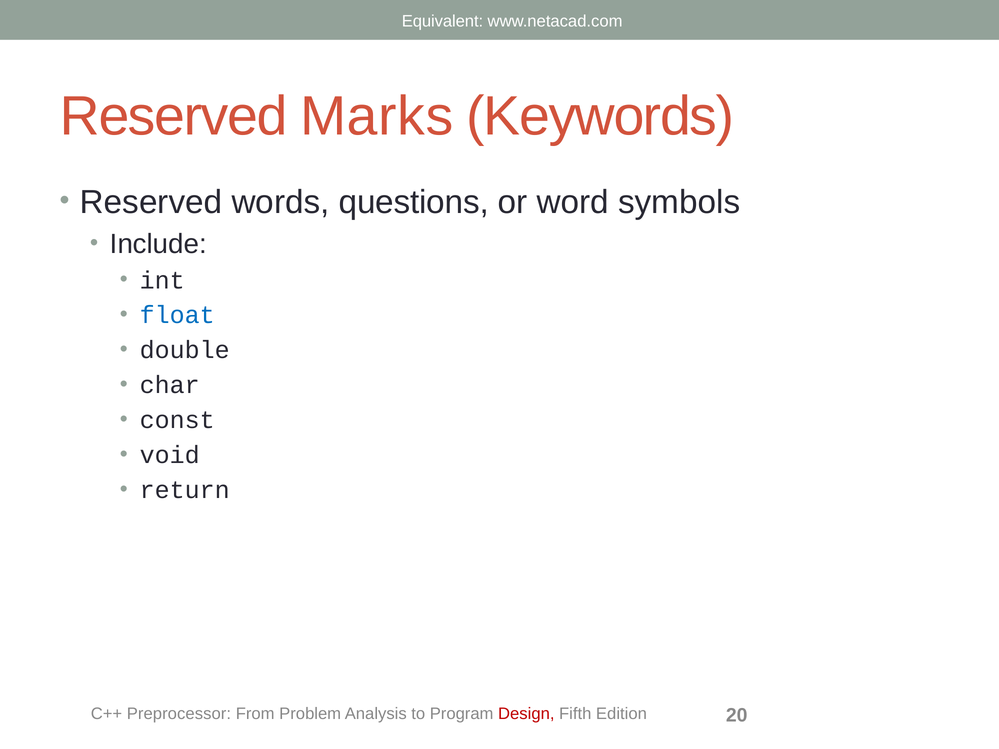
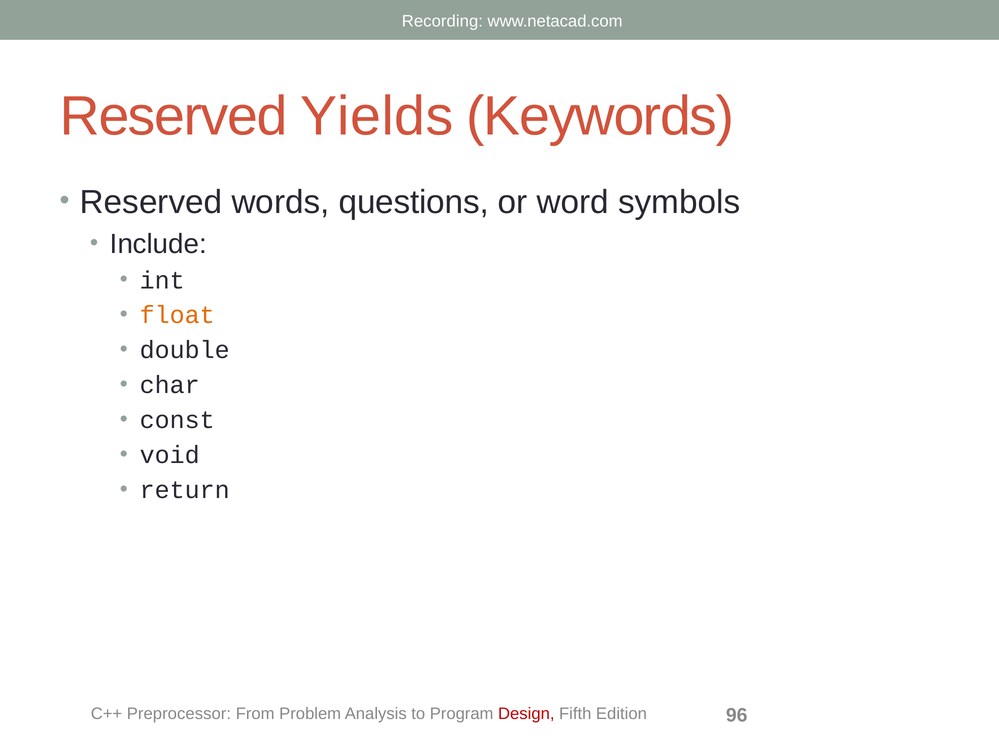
Equivalent: Equivalent -> Recording
Marks: Marks -> Yields
float colour: blue -> orange
20: 20 -> 96
